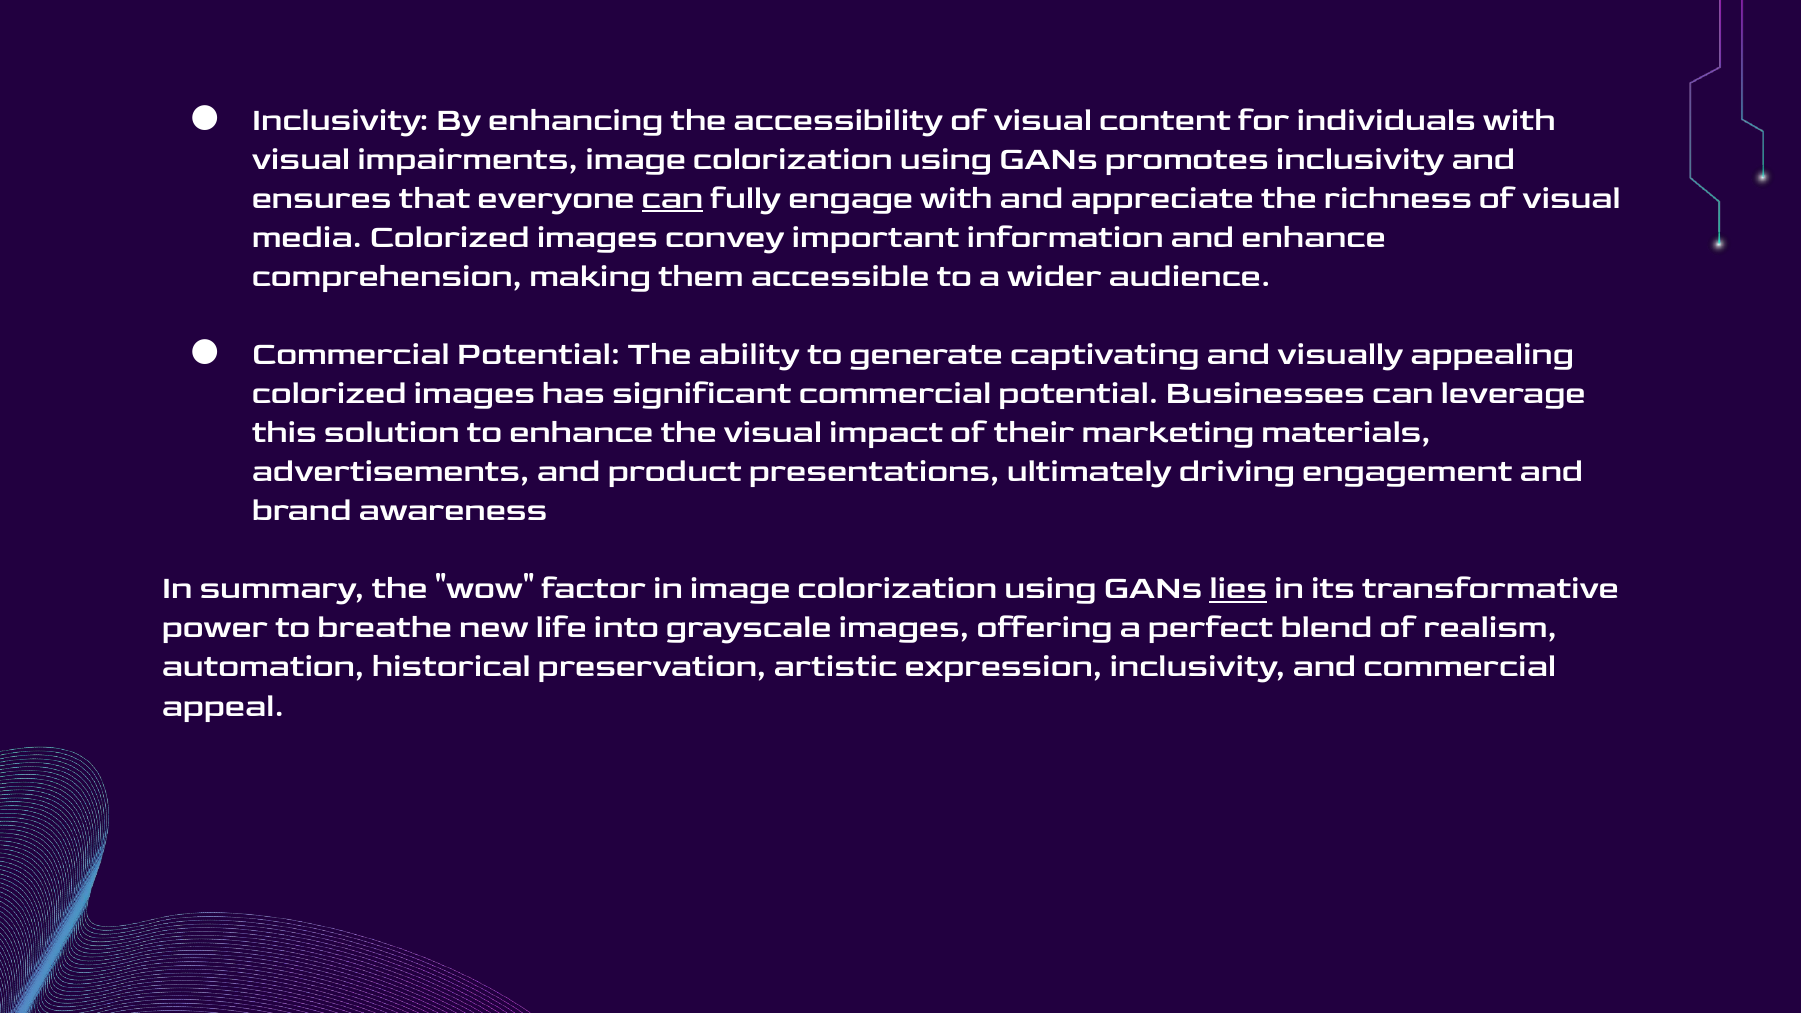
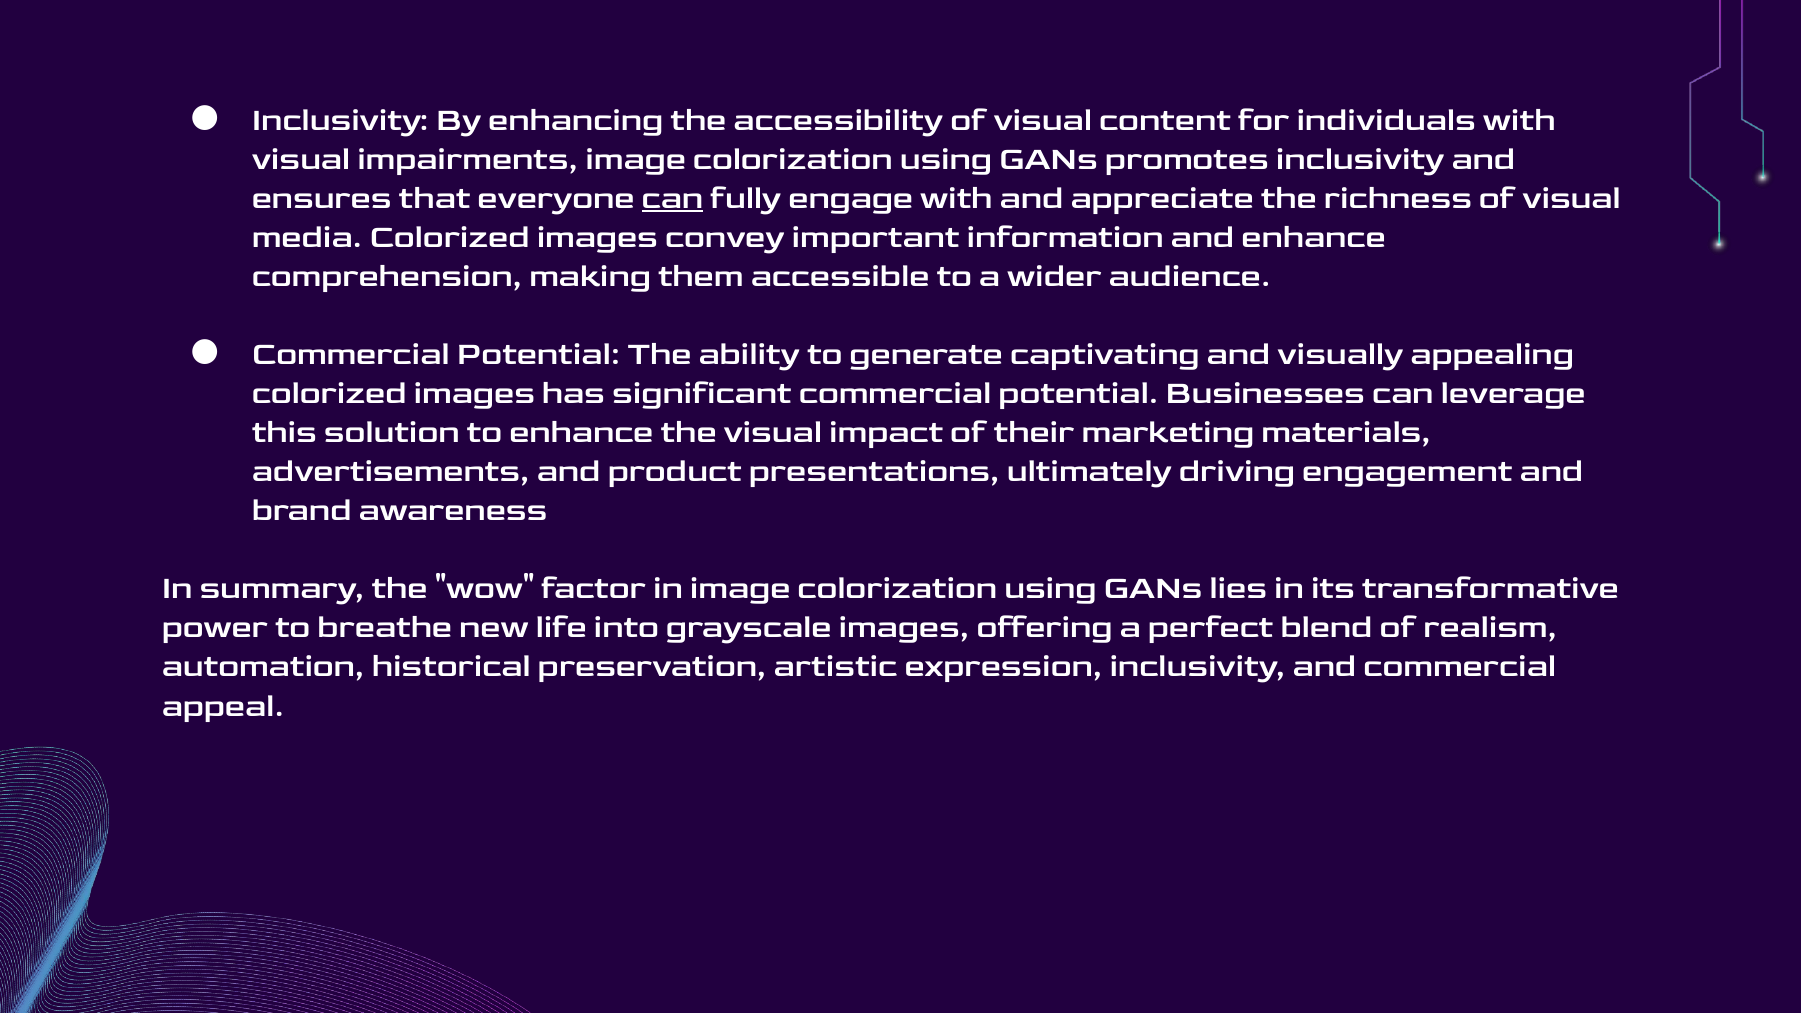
lies underline: present -> none
